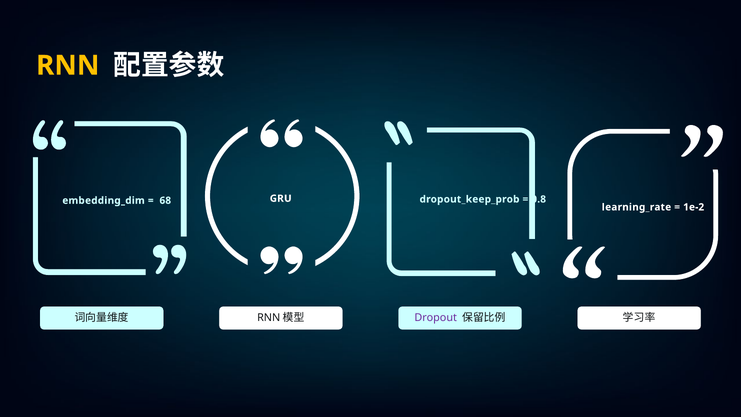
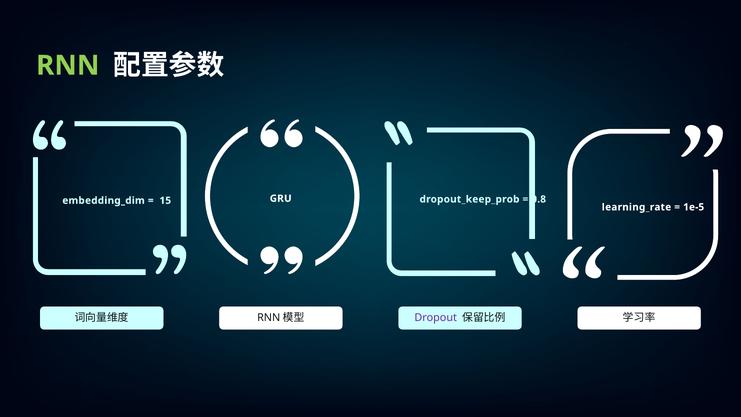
RNN colour: yellow -> light green
68: 68 -> 15
1e-2: 1e-2 -> 1e-5
